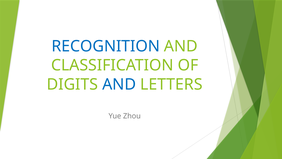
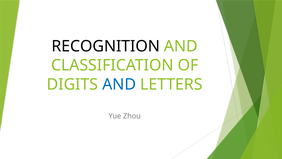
RECOGNITION colour: blue -> black
